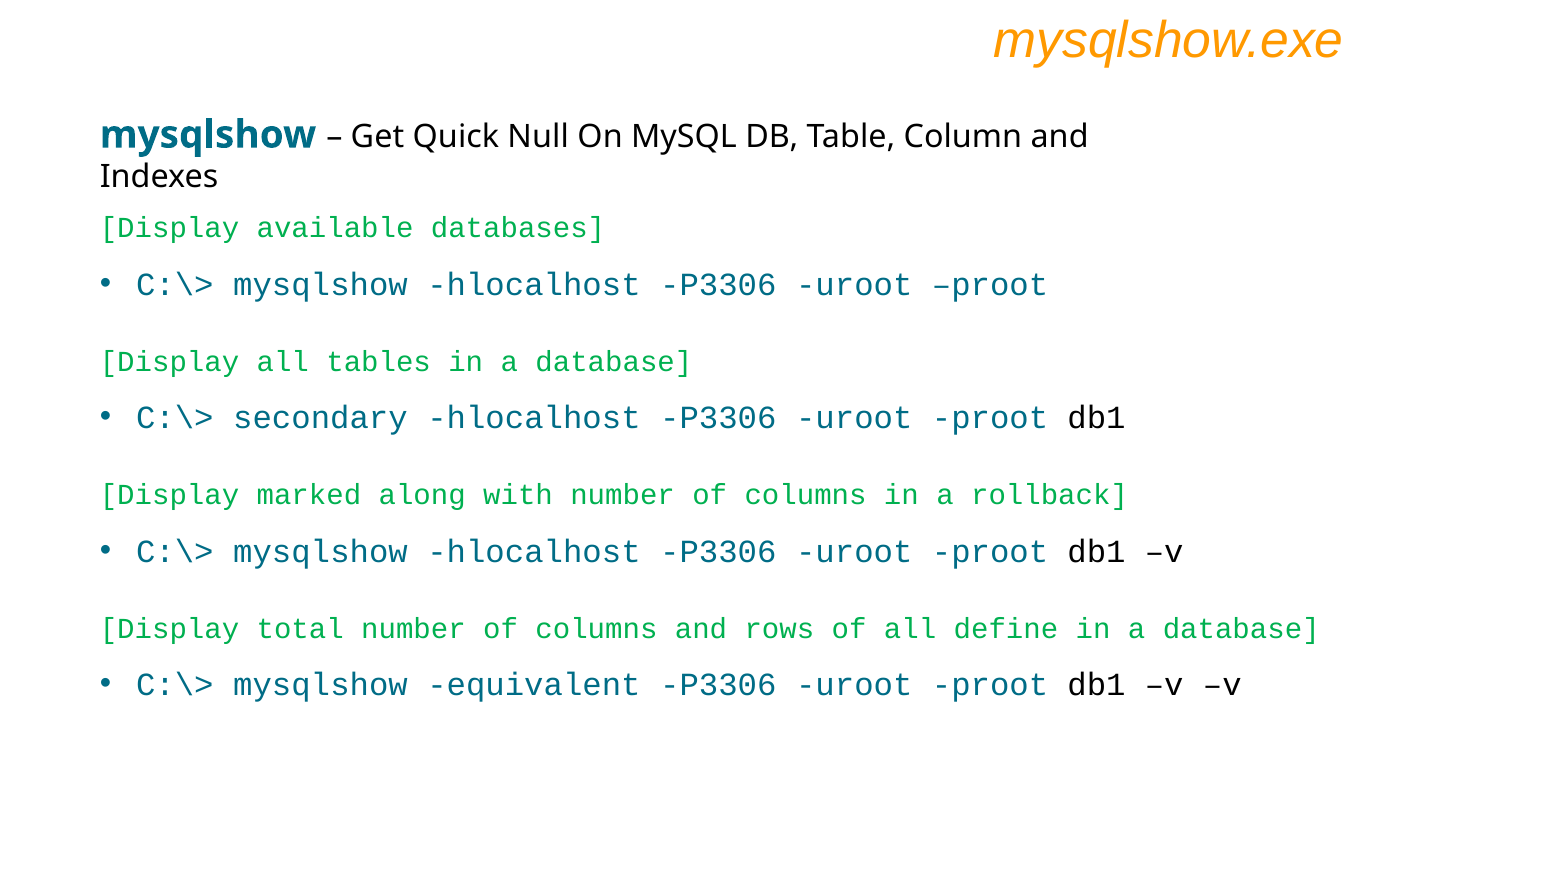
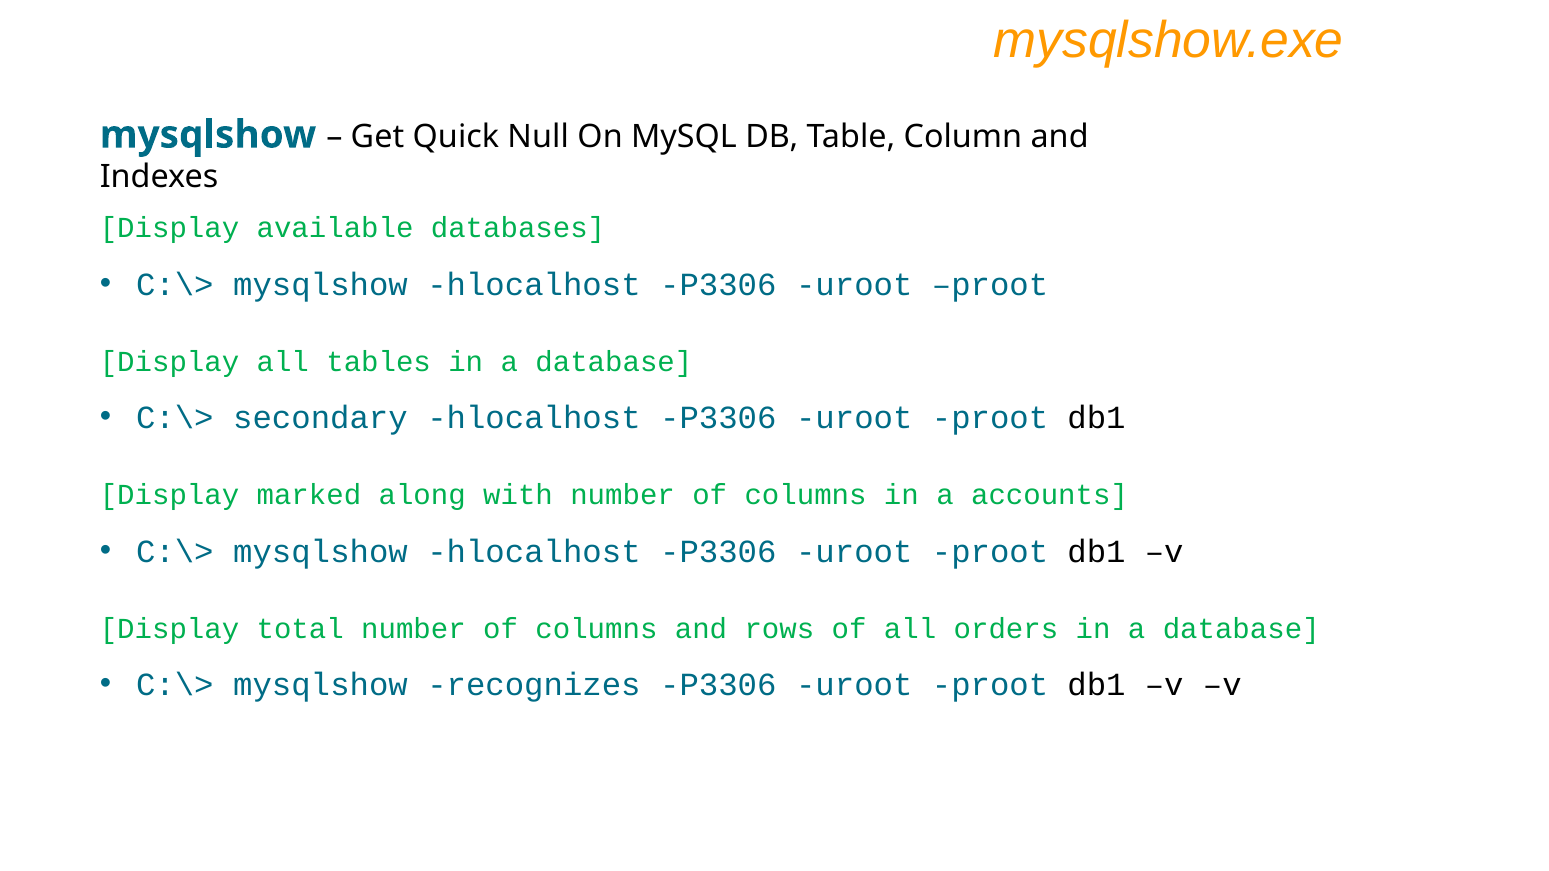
rollback: rollback -> accounts
define: define -> orders
equivalent: equivalent -> recognizes
